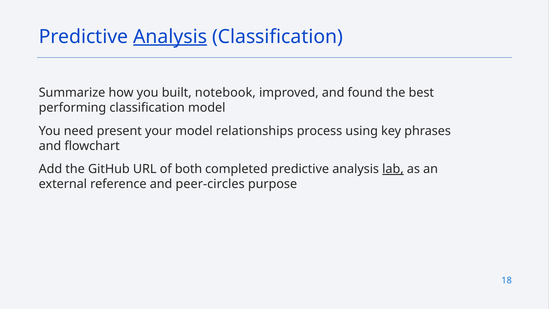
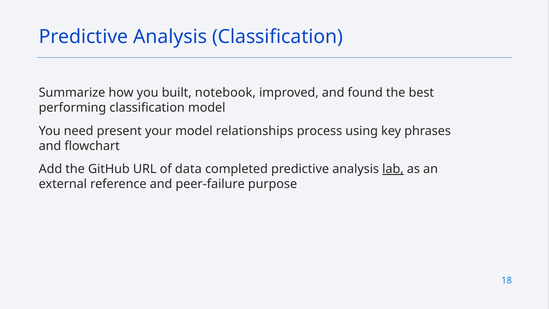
Analysis at (170, 37) underline: present -> none
both: both -> data
peer-circles: peer-circles -> peer-failure
